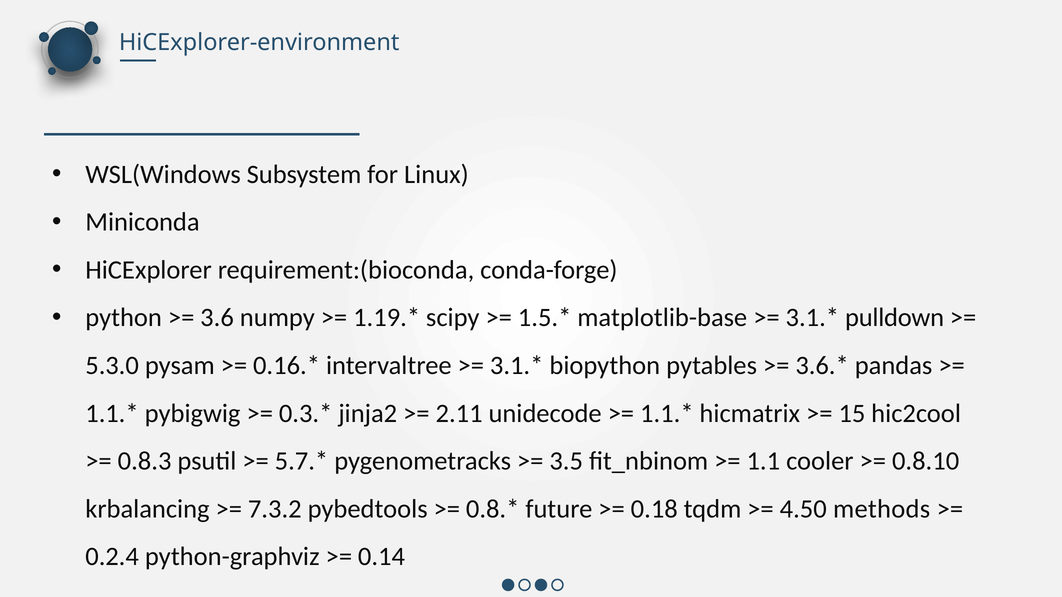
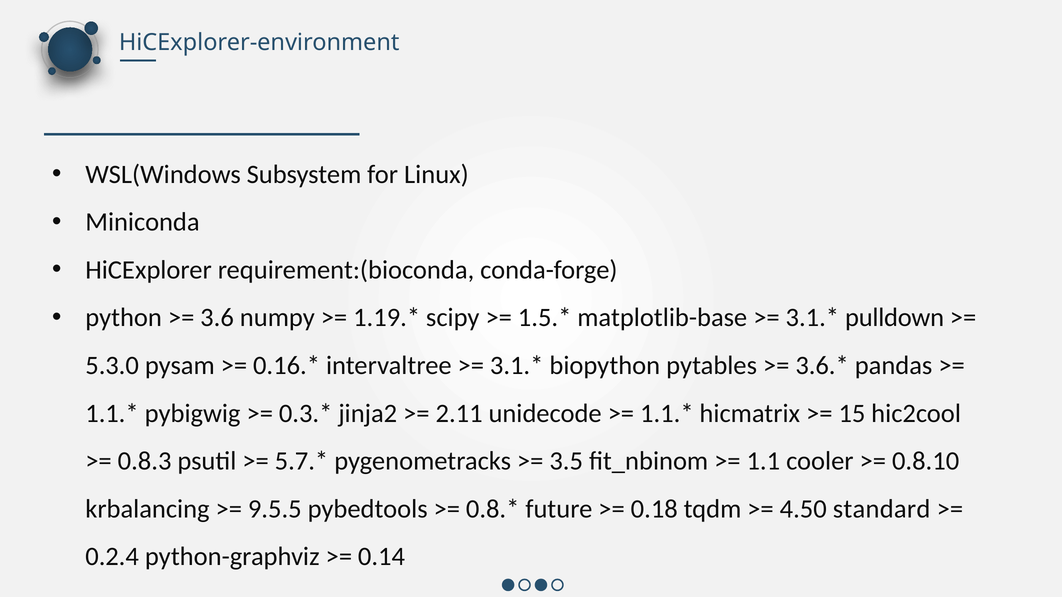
7.3.2: 7.3.2 -> 9.5.5
methods: methods -> standard
